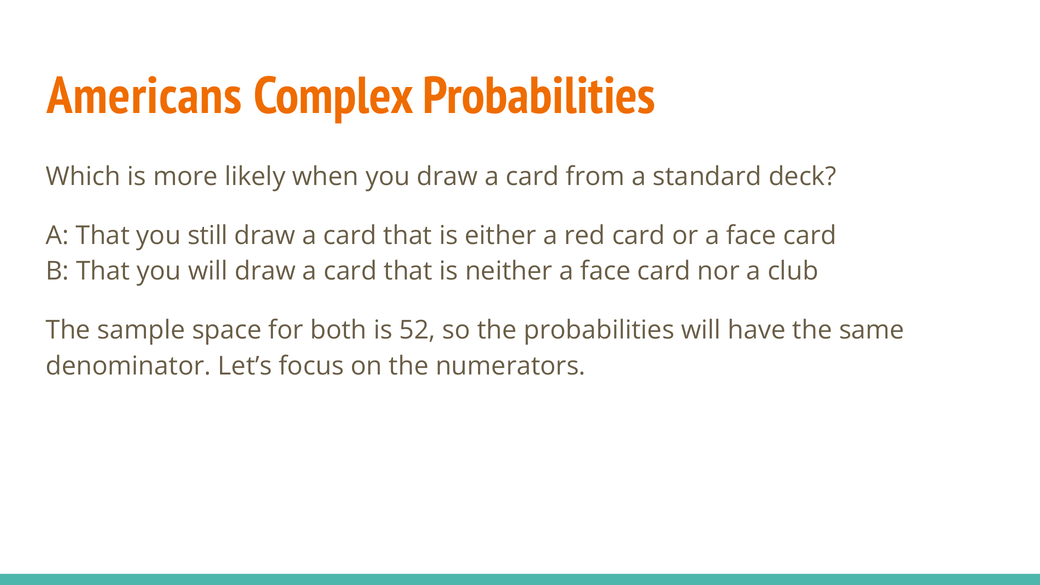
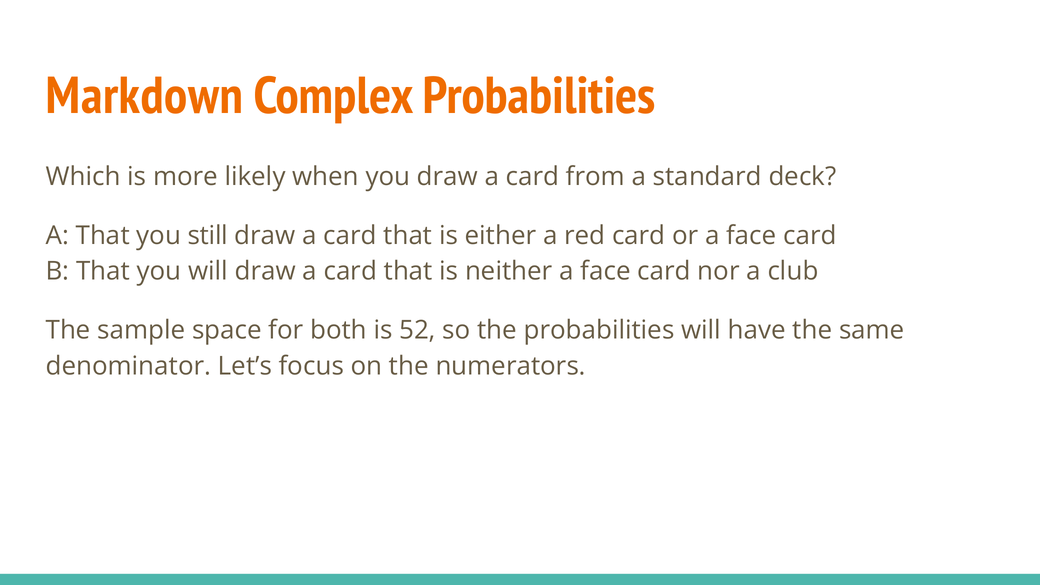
Americans: Americans -> Markdown
